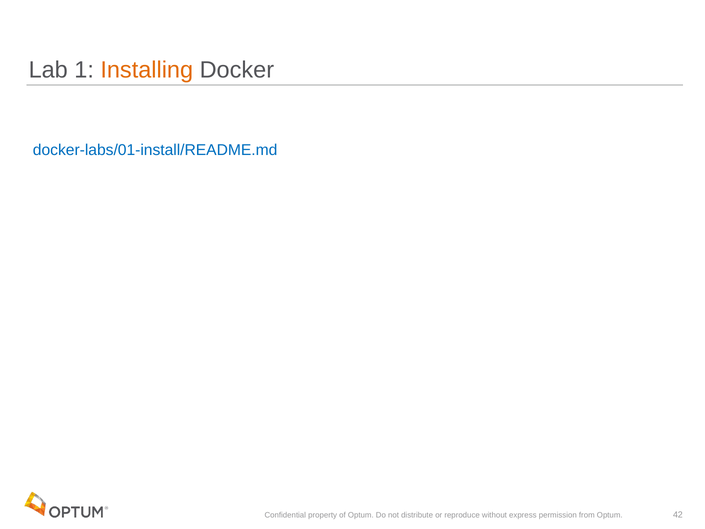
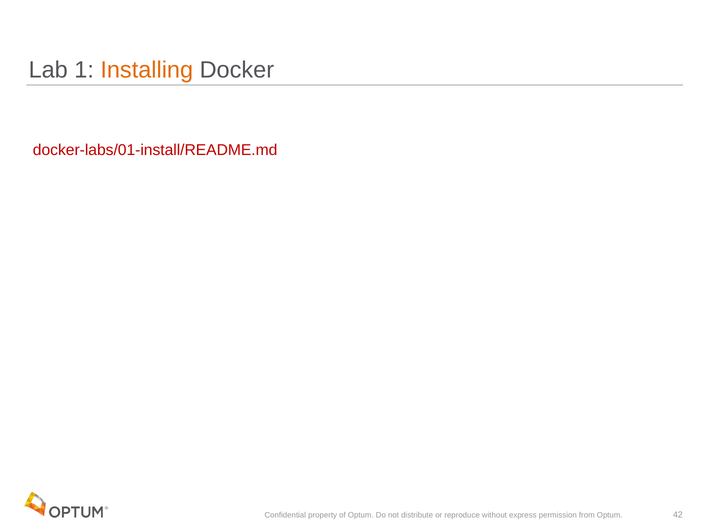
docker-labs/01-install/README.md colour: blue -> red
